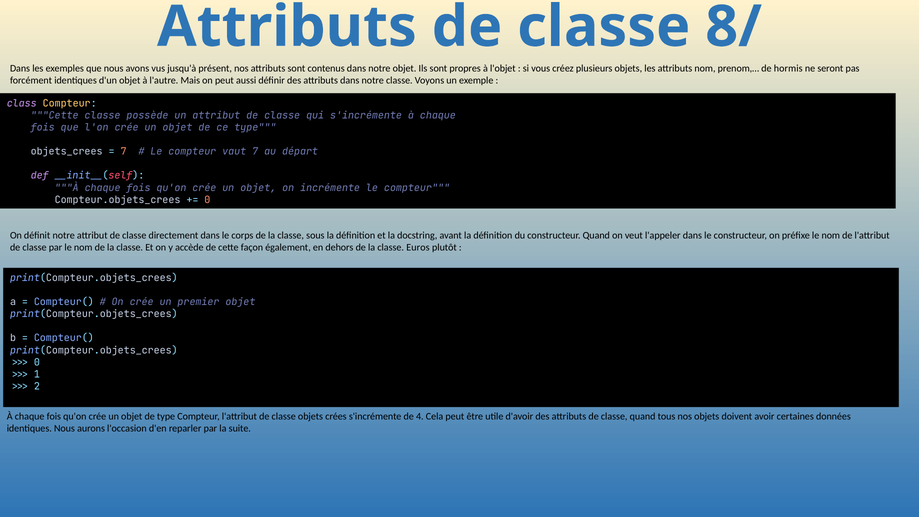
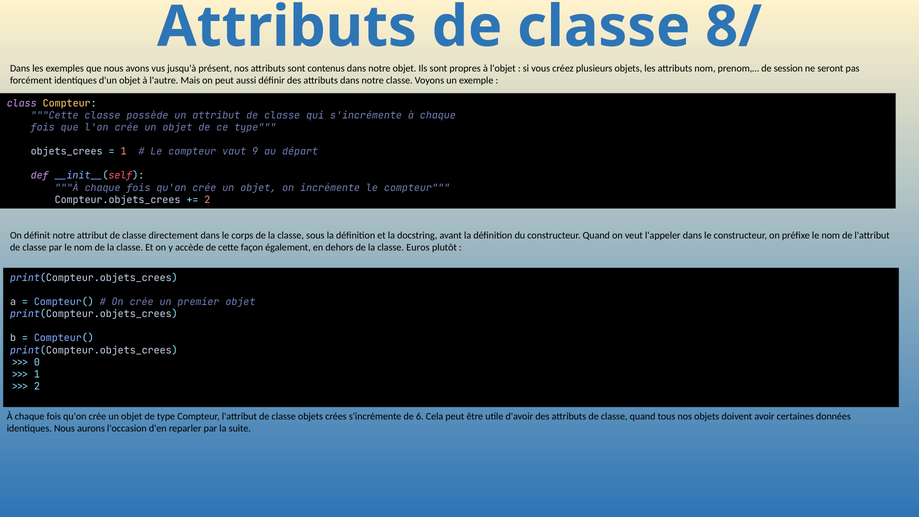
hormis: hormis -> session
7 at (124, 152): 7 -> 1
vaut 7: 7 -> 9
0 at (207, 200): 0 -> 2
4: 4 -> 6
